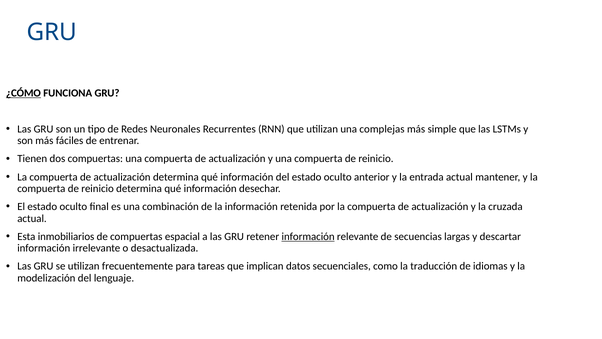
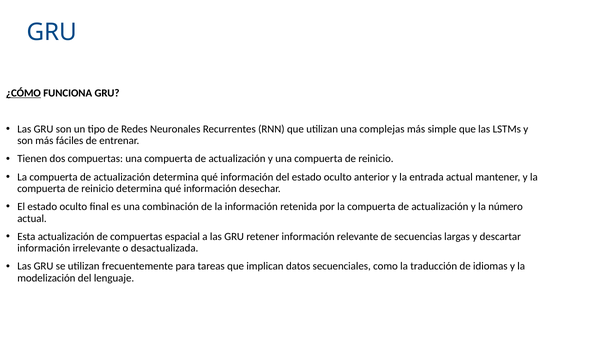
cruzada: cruzada -> número
Esta inmobiliarios: inmobiliarios -> actualización
información at (308, 236) underline: present -> none
